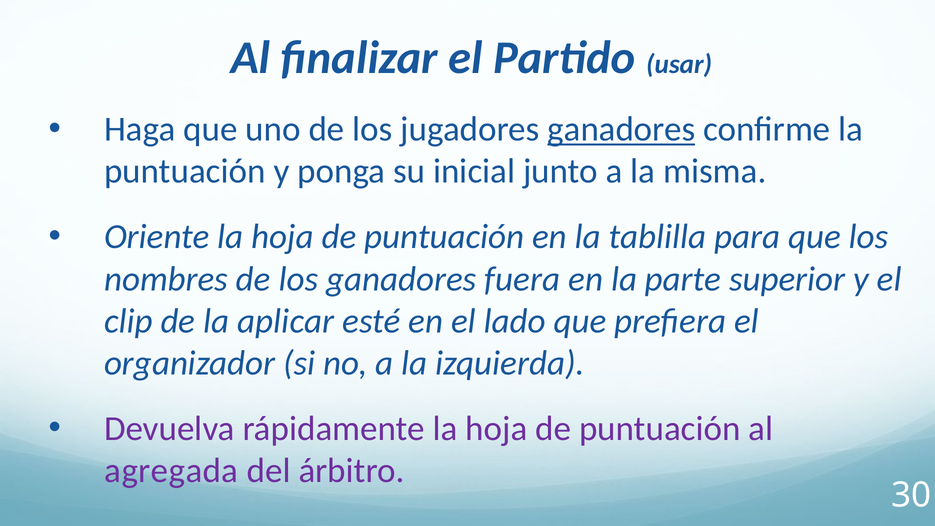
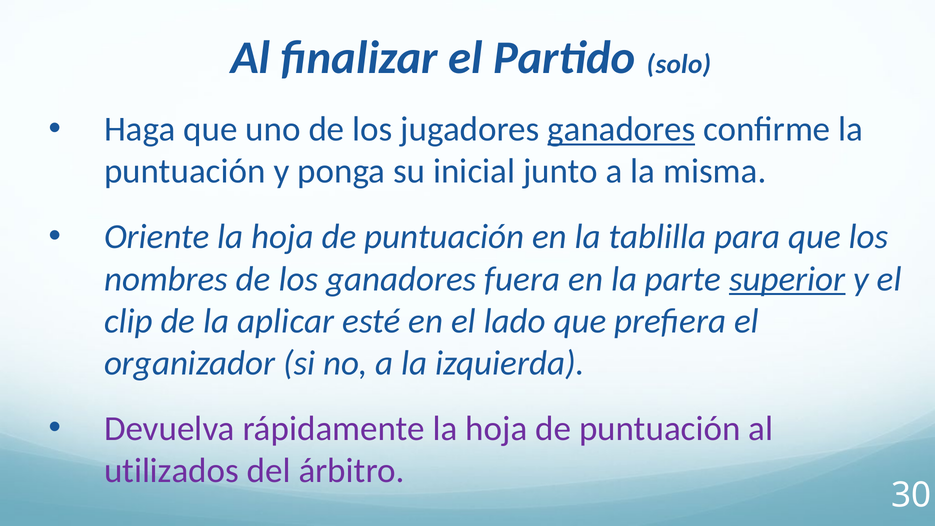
usar: usar -> solo
superior underline: none -> present
agregada: agregada -> utilizados
